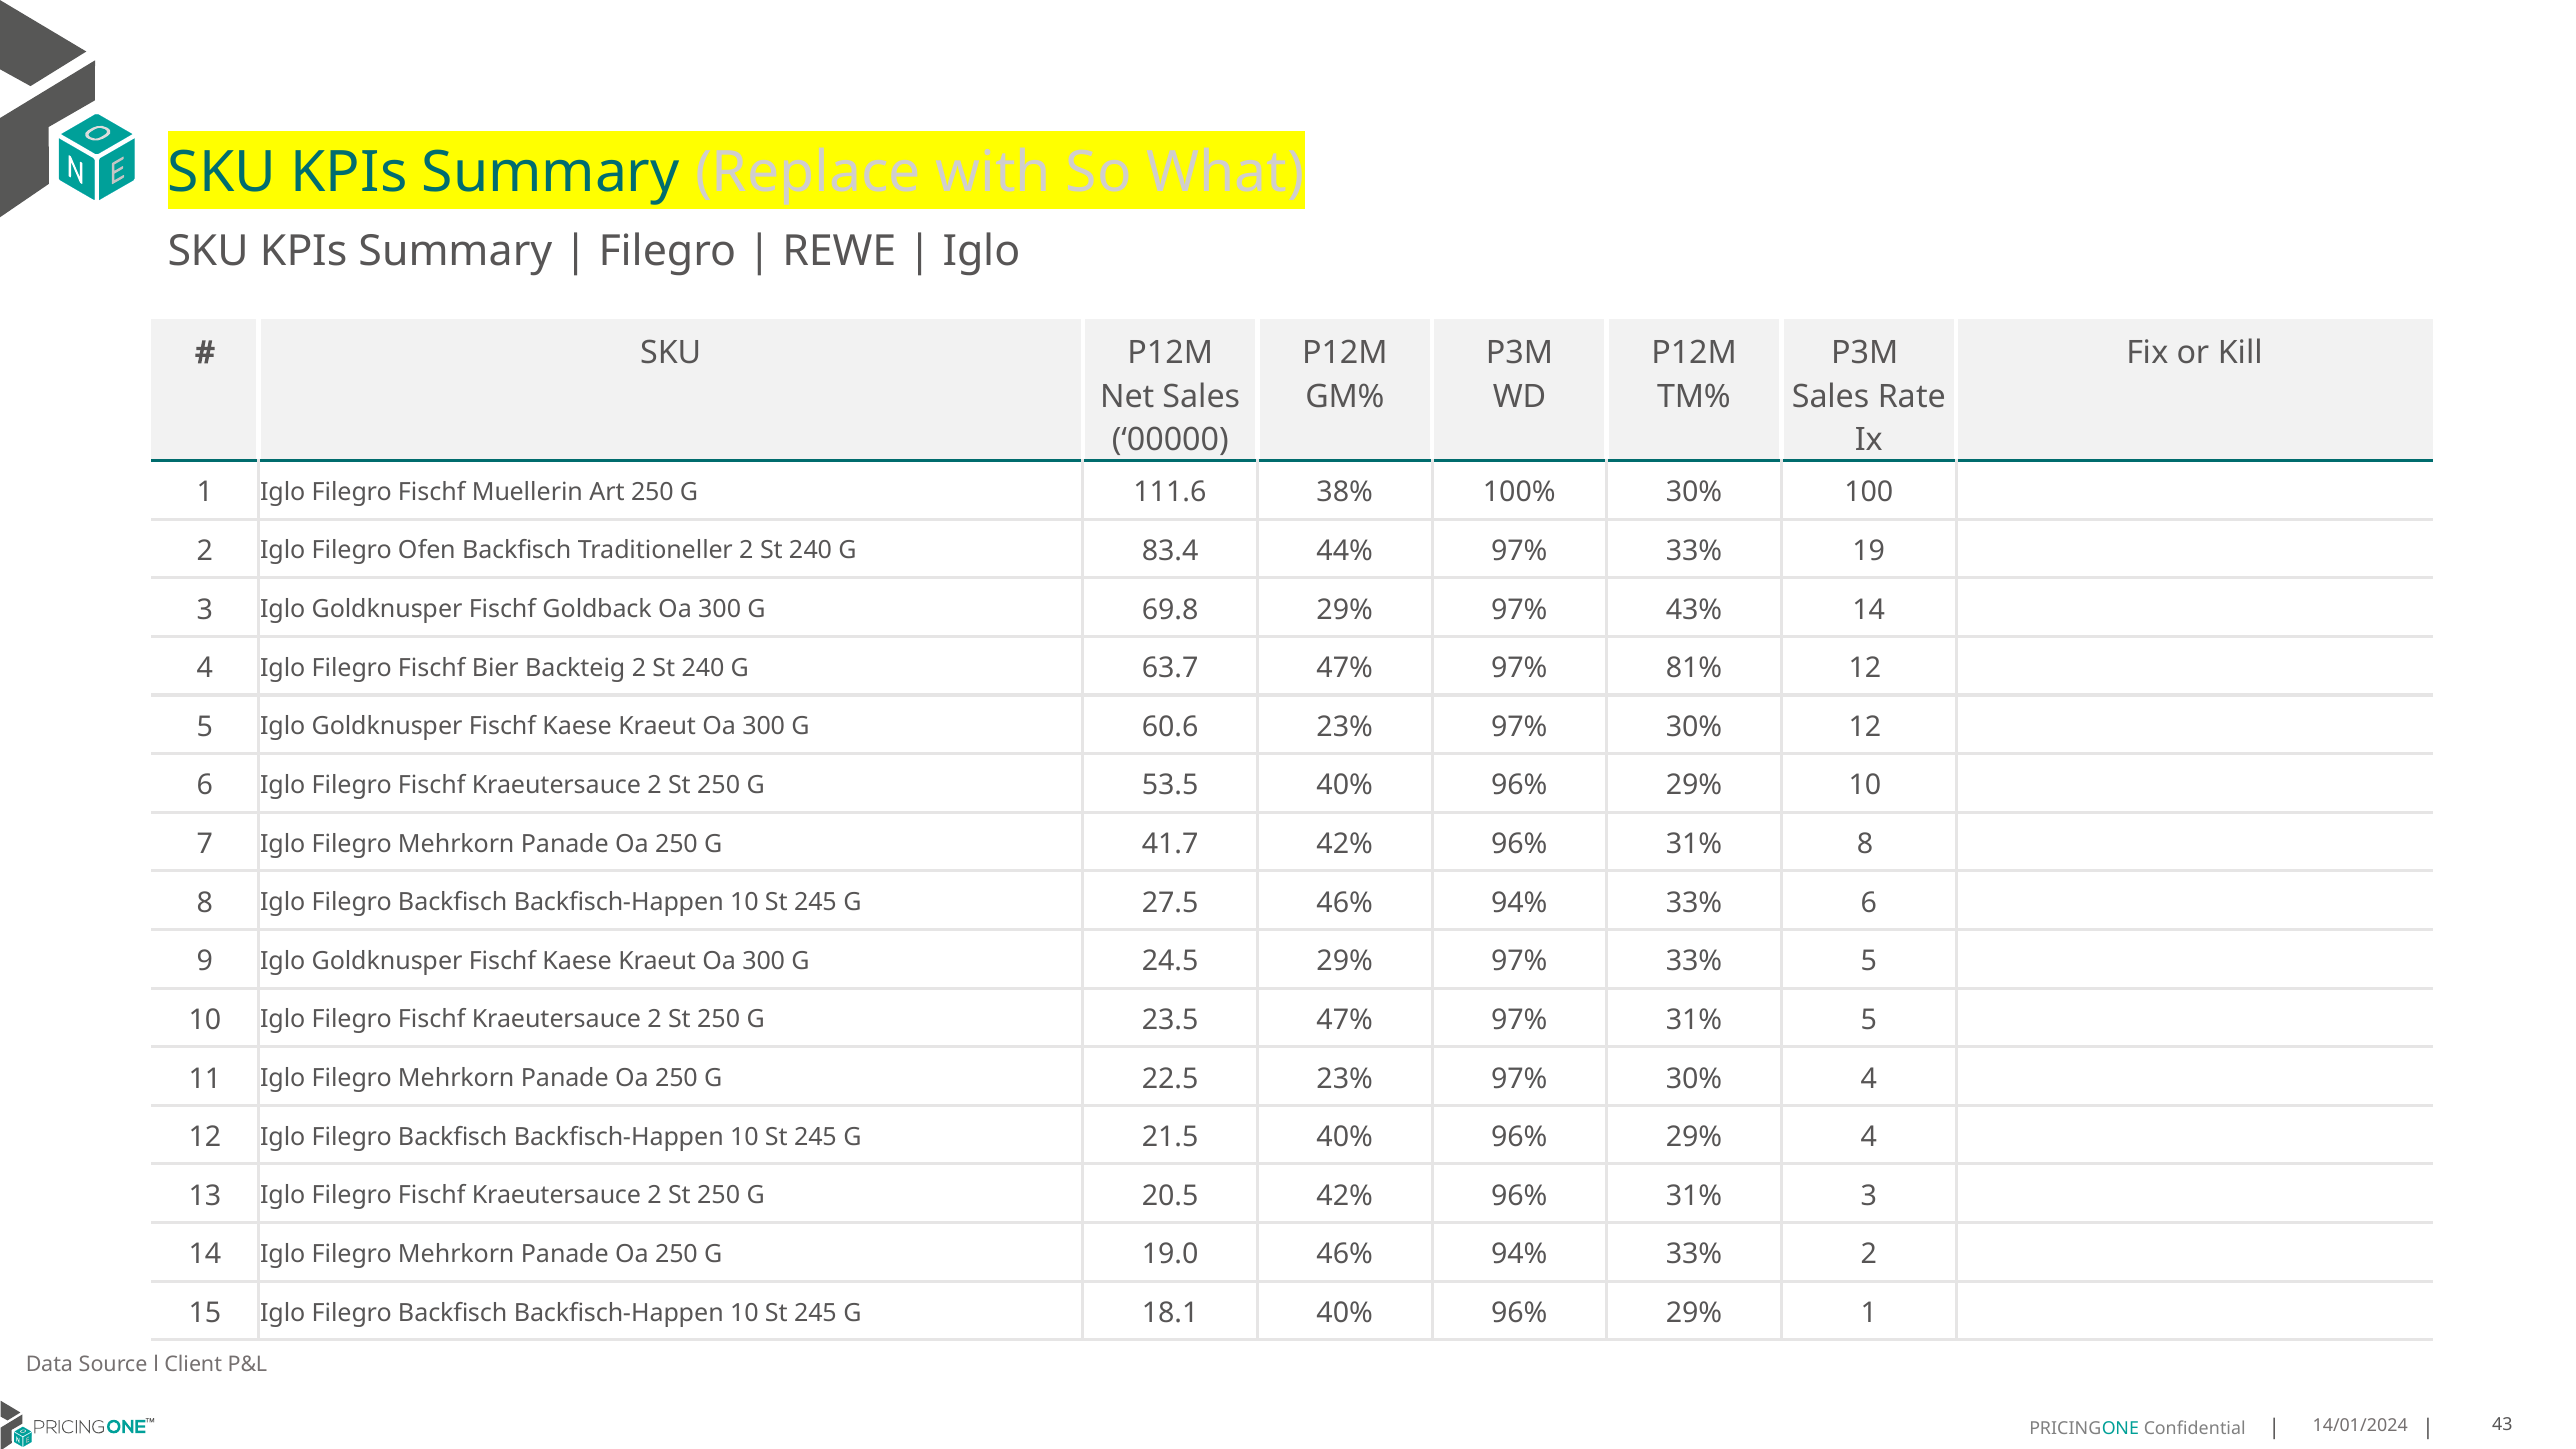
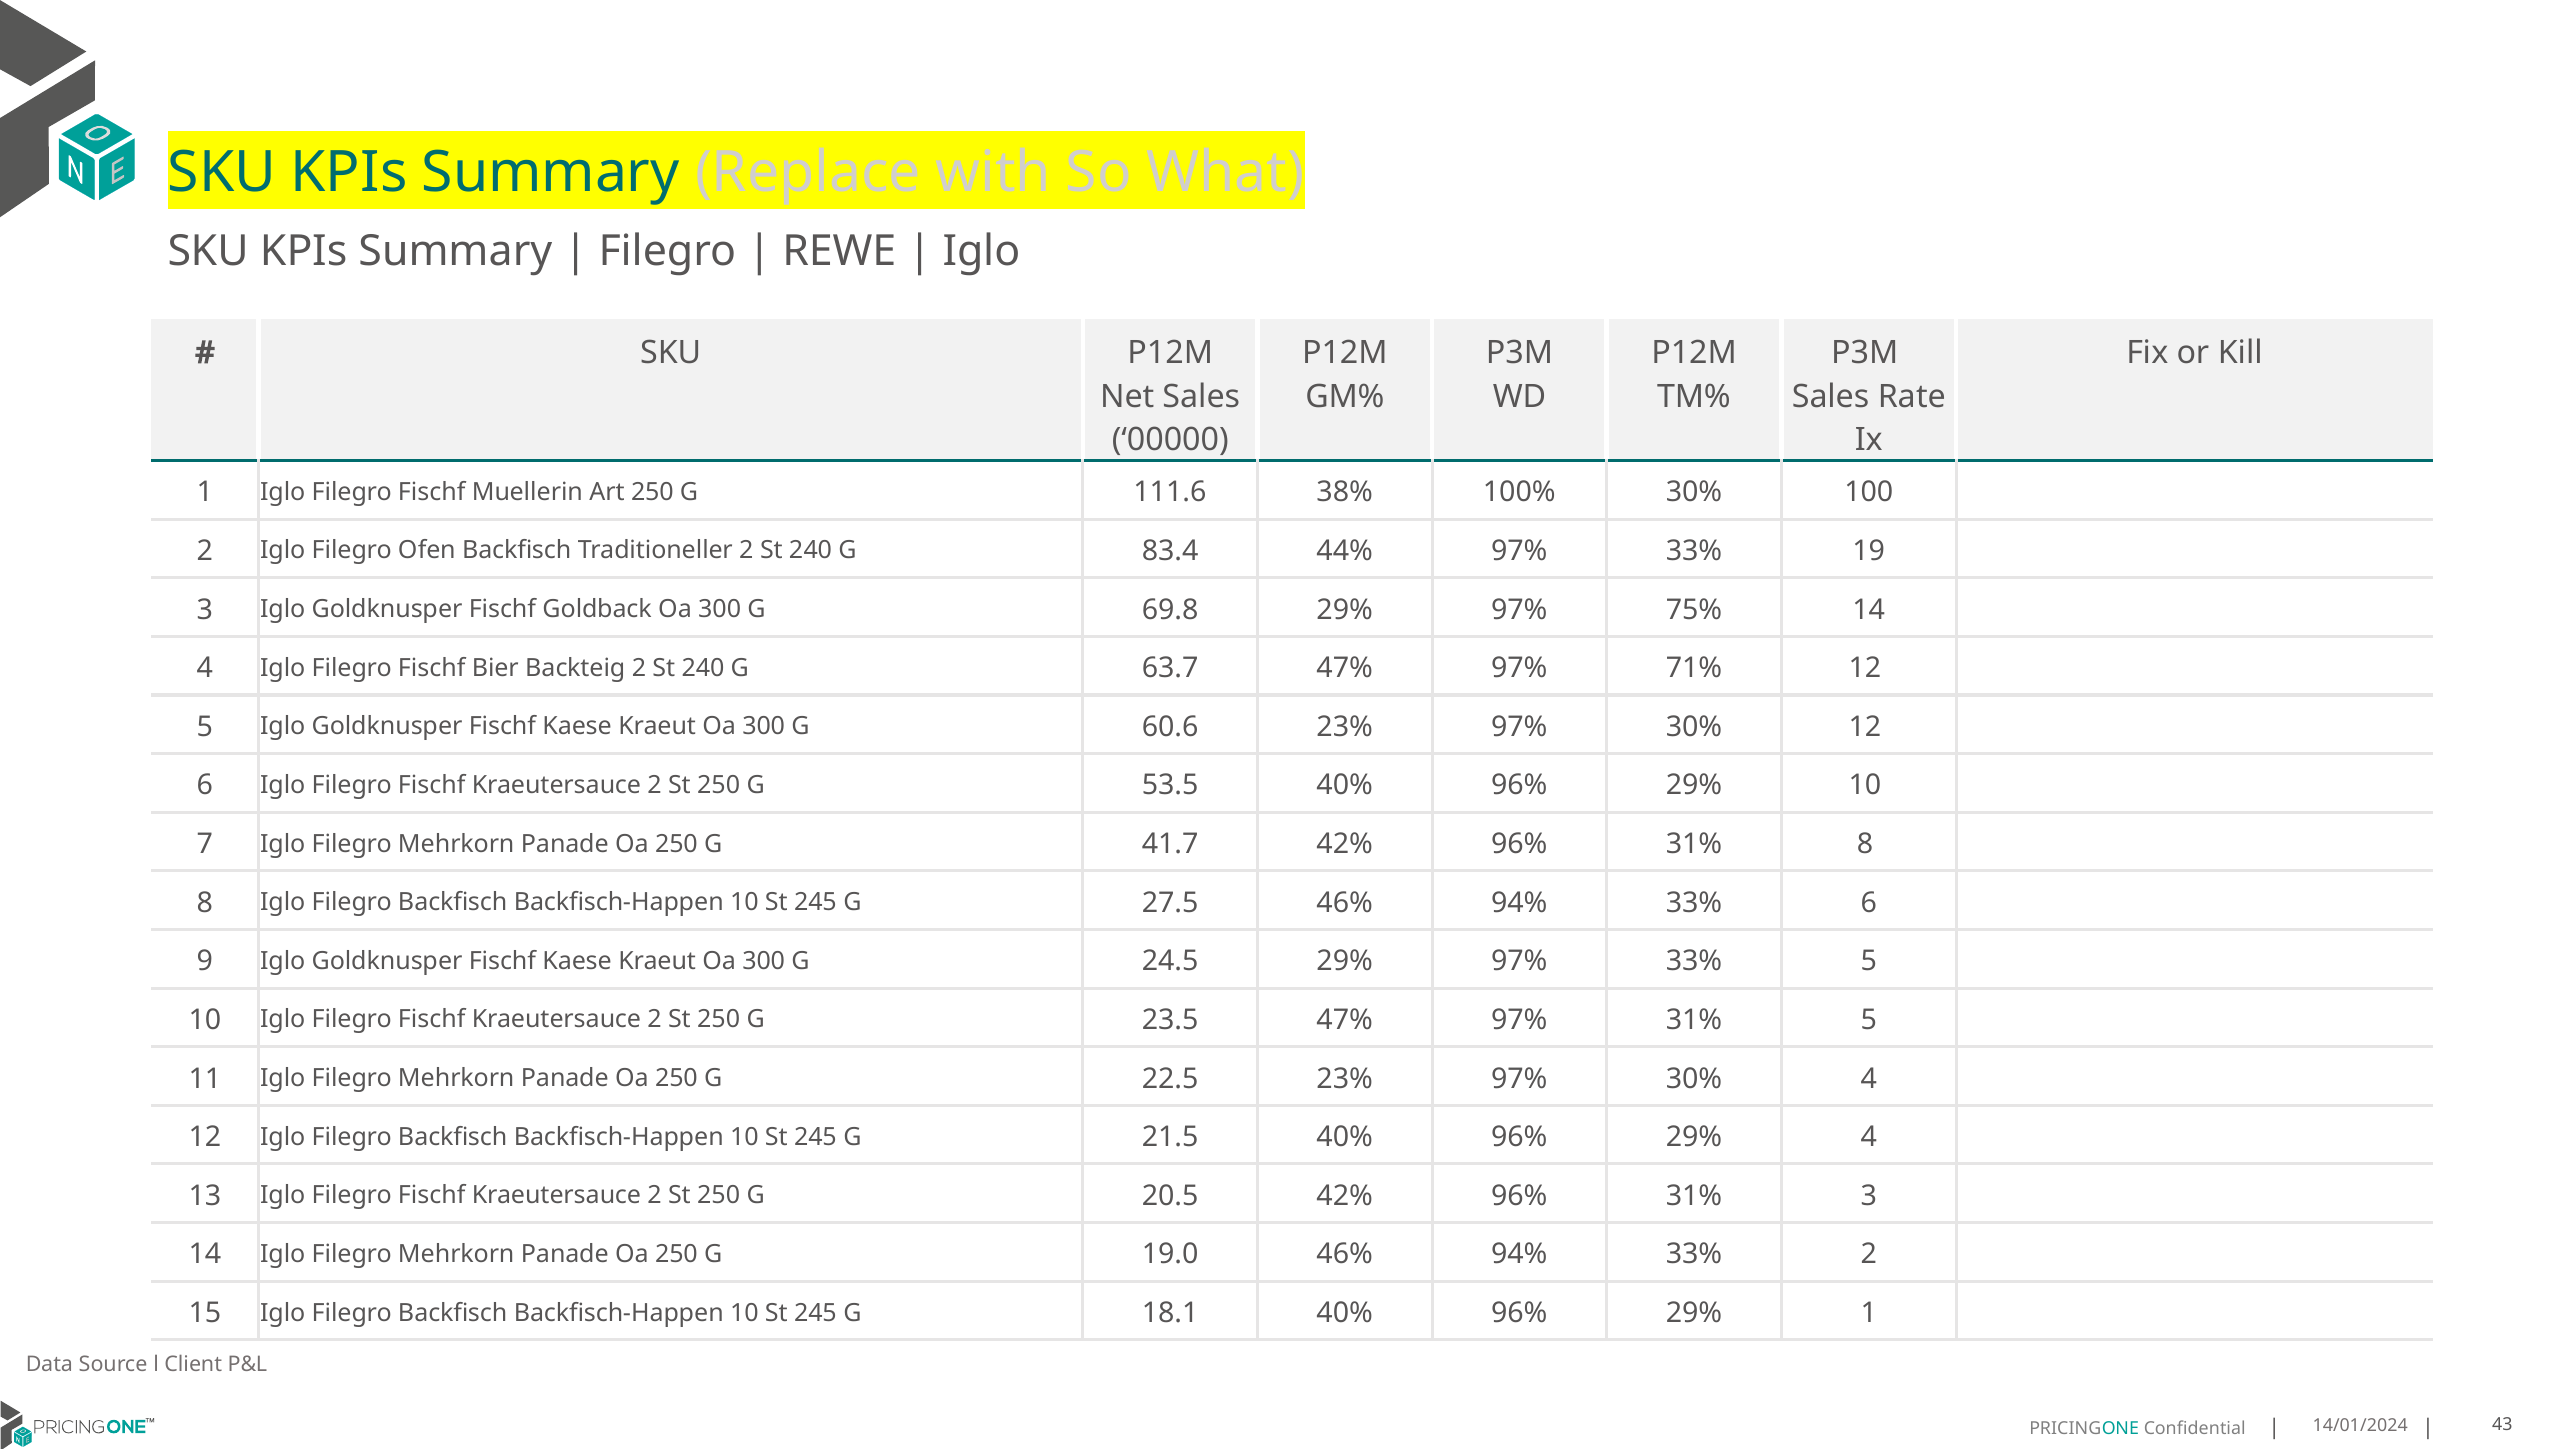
43%: 43% -> 75%
81%: 81% -> 71%
